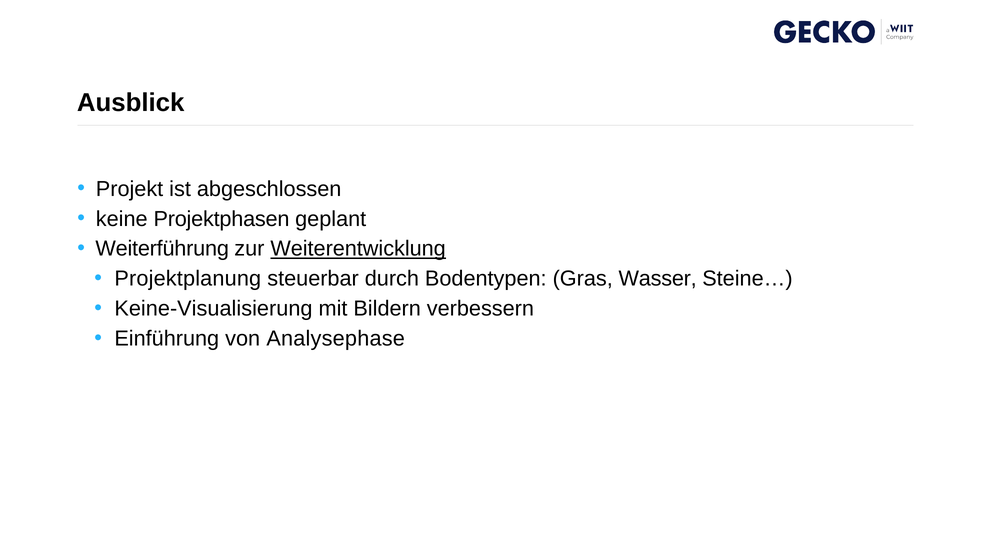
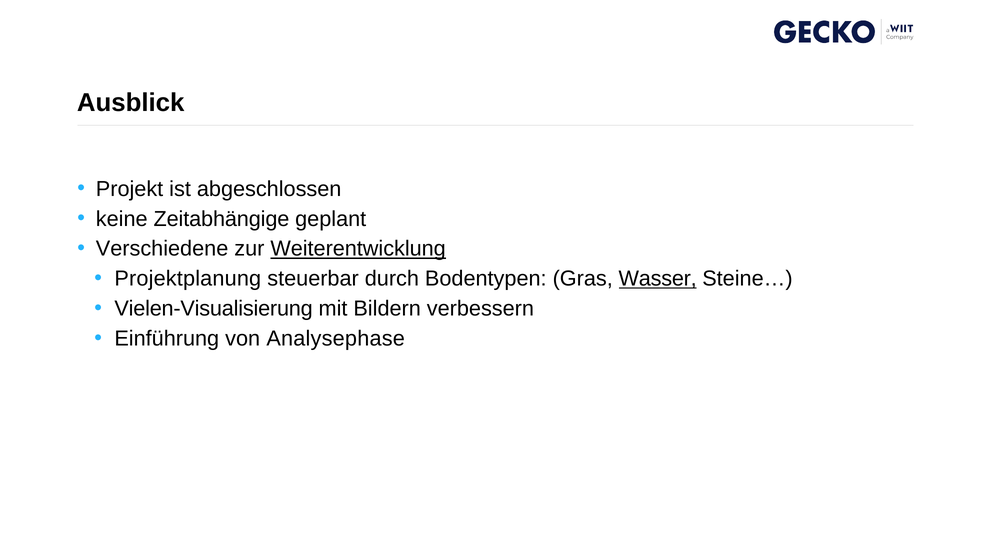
Projektphasen: Projektphasen -> Zeitabhängige
Weiterführung: Weiterführung -> Verschiedene
Wasser underline: none -> present
Keine-Visualisierung: Keine-Visualisierung -> Vielen-Visualisierung
